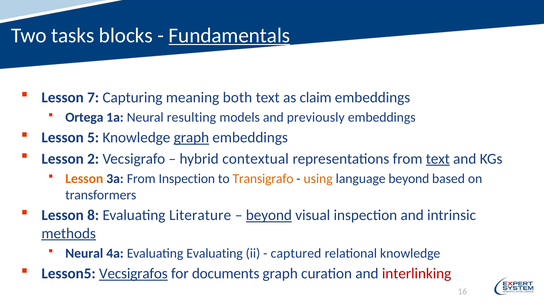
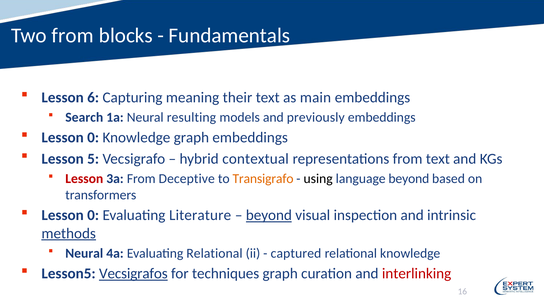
Two tasks: tasks -> from
Fundamentals underline: present -> none
7: 7 -> 6
both: both -> their
claim: claim -> main
Ortega: Ortega -> Search
5 at (93, 138): 5 -> 0
graph at (191, 138) underline: present -> none
2: 2 -> 5
text at (438, 159) underline: present -> none
Lesson at (84, 179) colour: orange -> red
From Inspection: Inspection -> Deceptive
using colour: orange -> black
8 at (93, 215): 8 -> 0
Evaluating Evaluating: Evaluating -> Relational
documents: documents -> techniques
